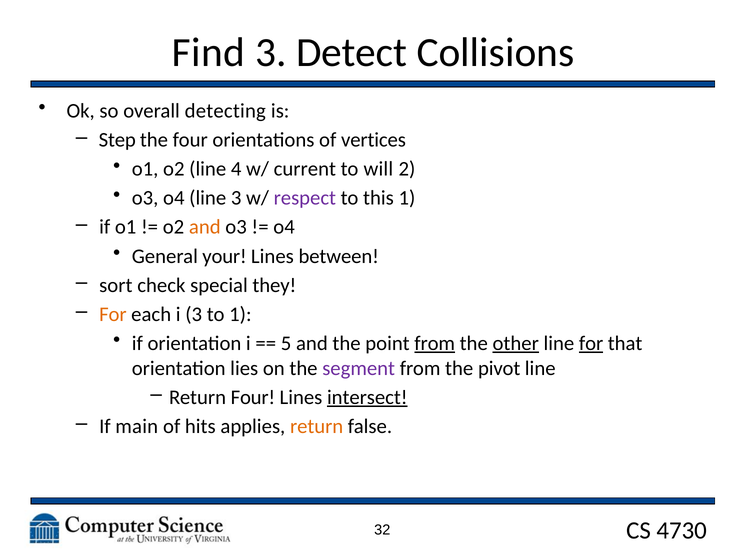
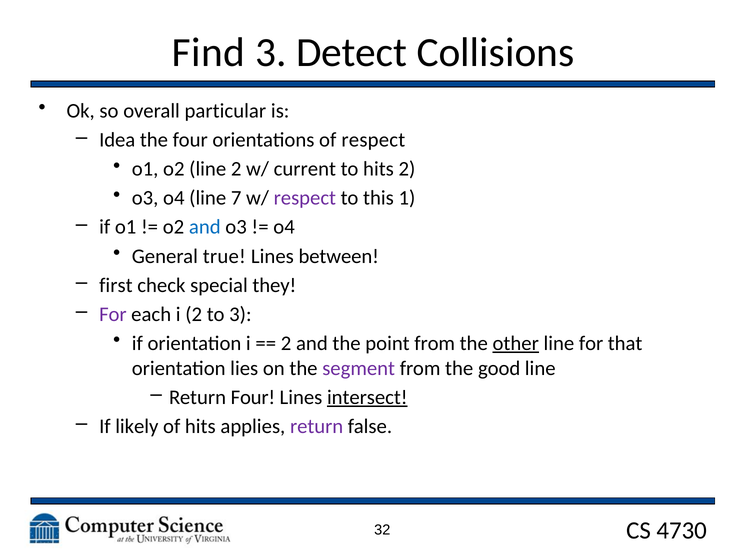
detecting: detecting -> particular
Step: Step -> Idea
of vertices: vertices -> respect
line 4: 4 -> 2
to will: will -> hits
line 3: 3 -> 7
and at (205, 227) colour: orange -> blue
your: your -> true
sort: sort -> first
For at (113, 314) colour: orange -> purple
i 3: 3 -> 2
to 1: 1 -> 3
5 at (286, 343): 5 -> 2
from at (435, 343) underline: present -> none
for at (591, 343) underline: present -> none
pivot: pivot -> good
main: main -> likely
return at (317, 426) colour: orange -> purple
